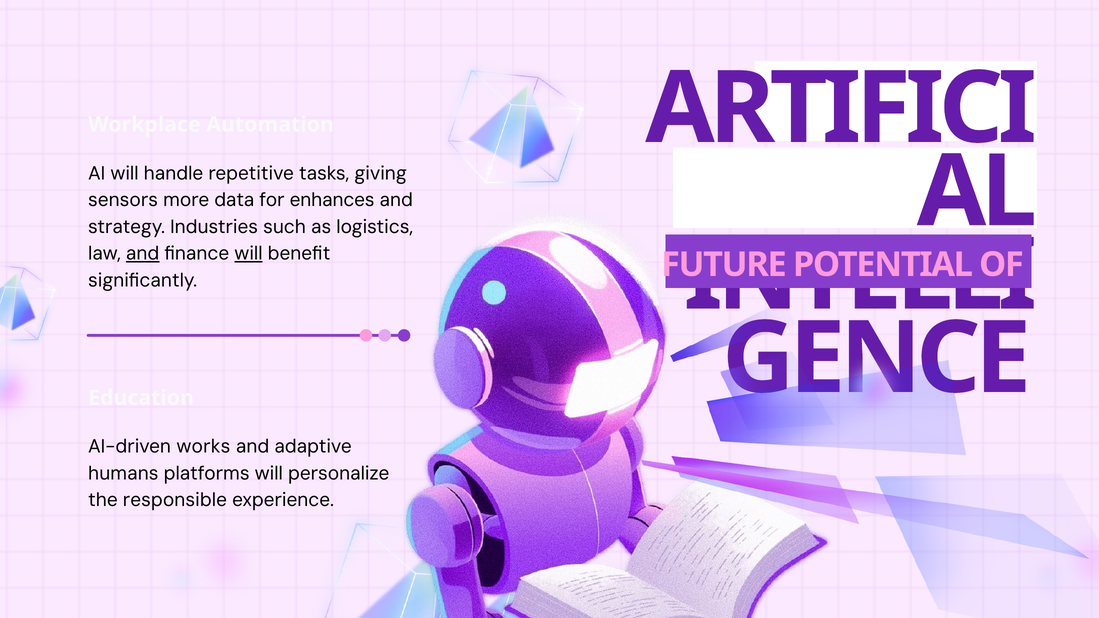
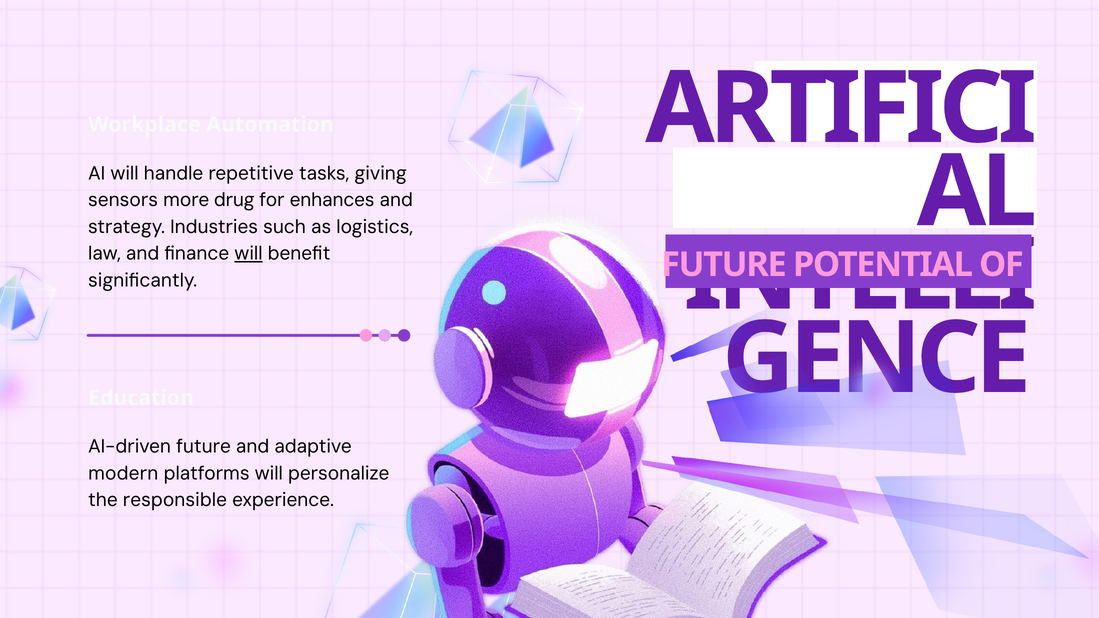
data: data -> drug
and at (143, 254) underline: present -> none
AI-driven works: works -> future
humans: humans -> modern
